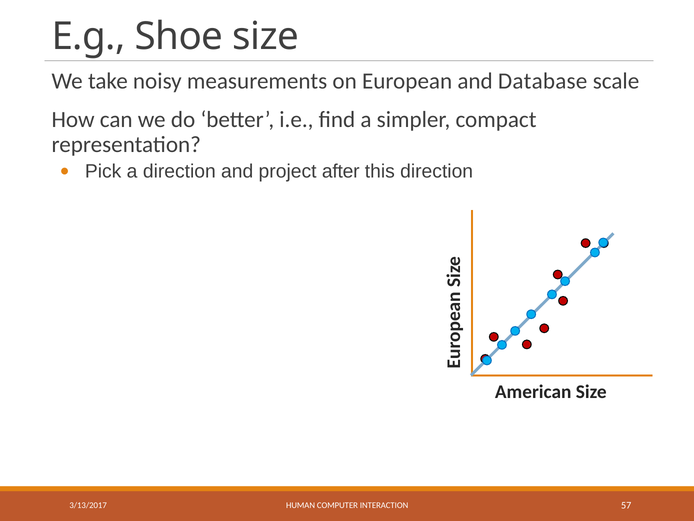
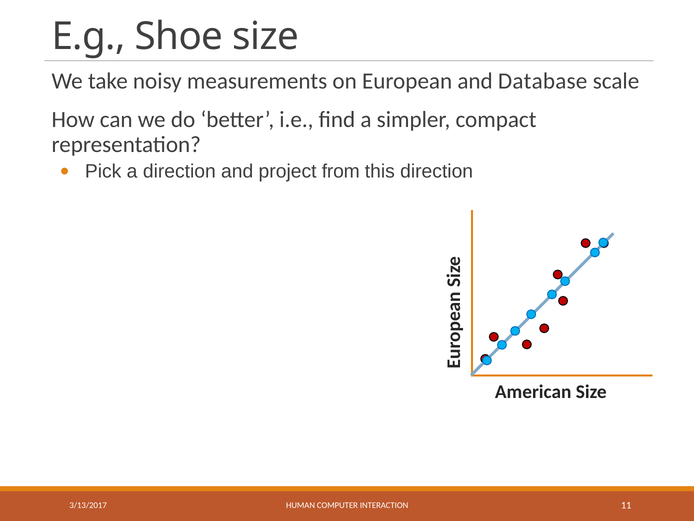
after: after -> from
57: 57 -> 11
